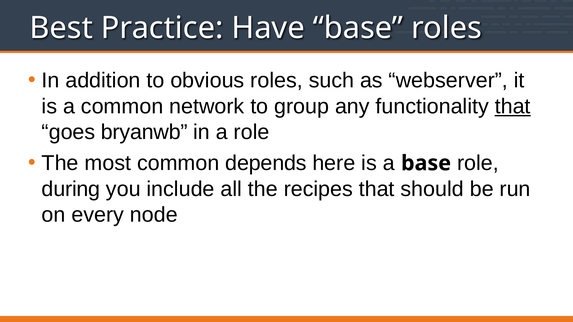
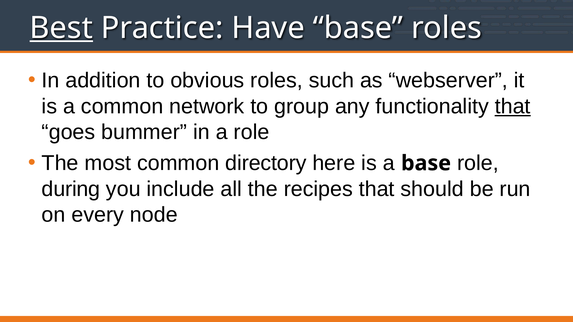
Best underline: none -> present
bryanwb: bryanwb -> bummer
depends: depends -> directory
